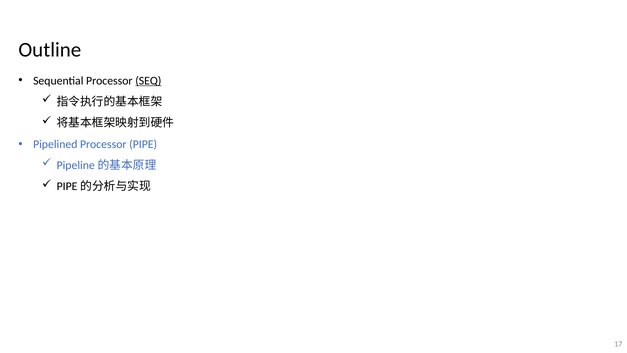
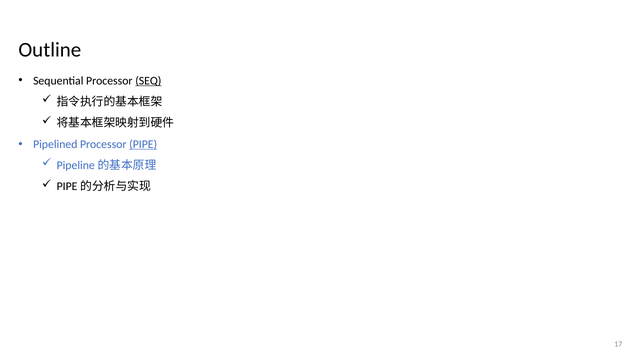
PIPE underline: none -> present
